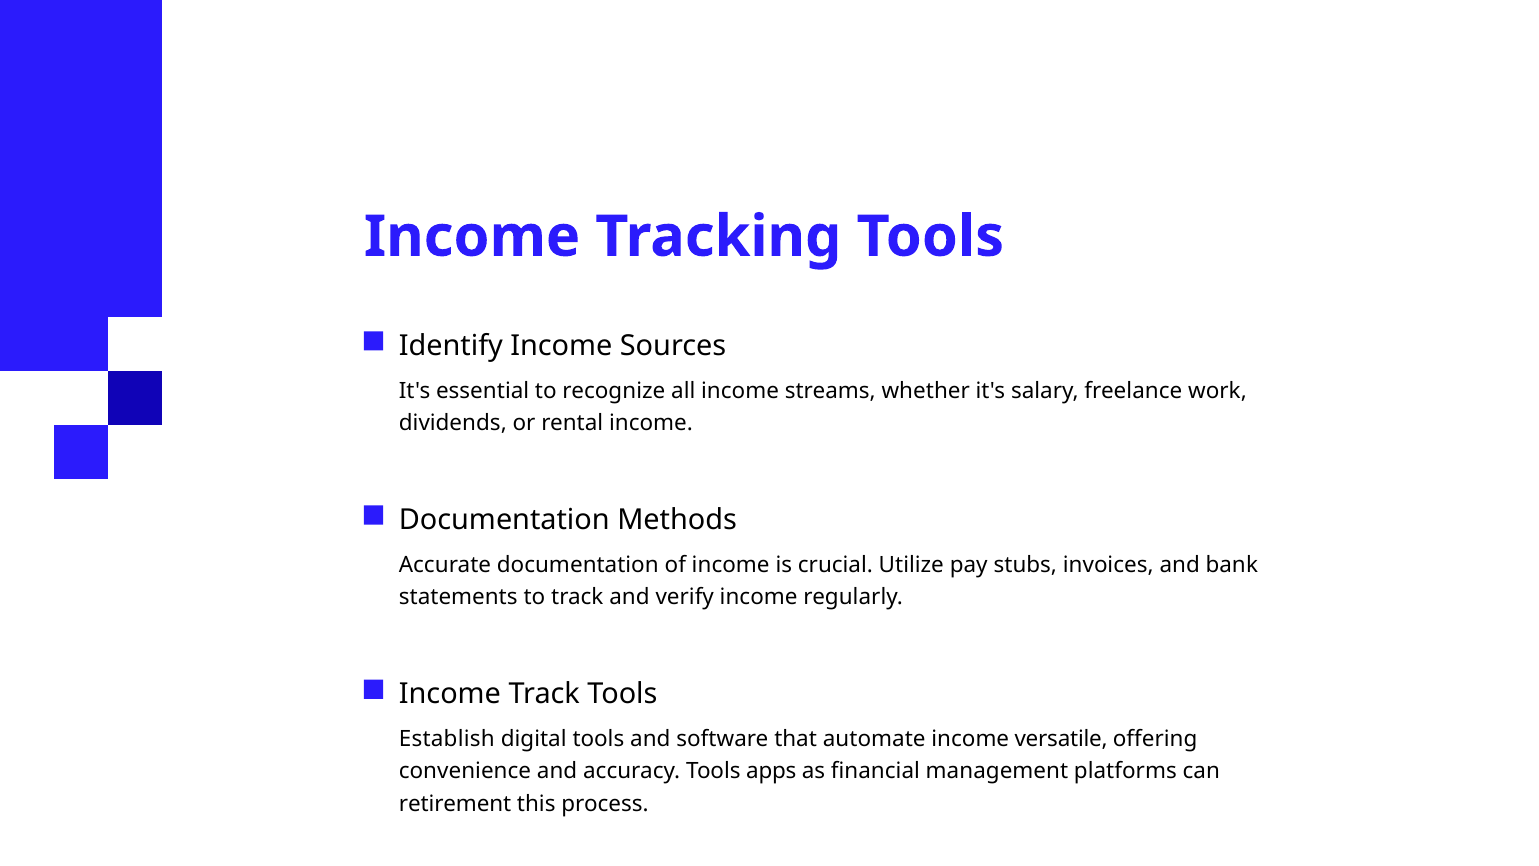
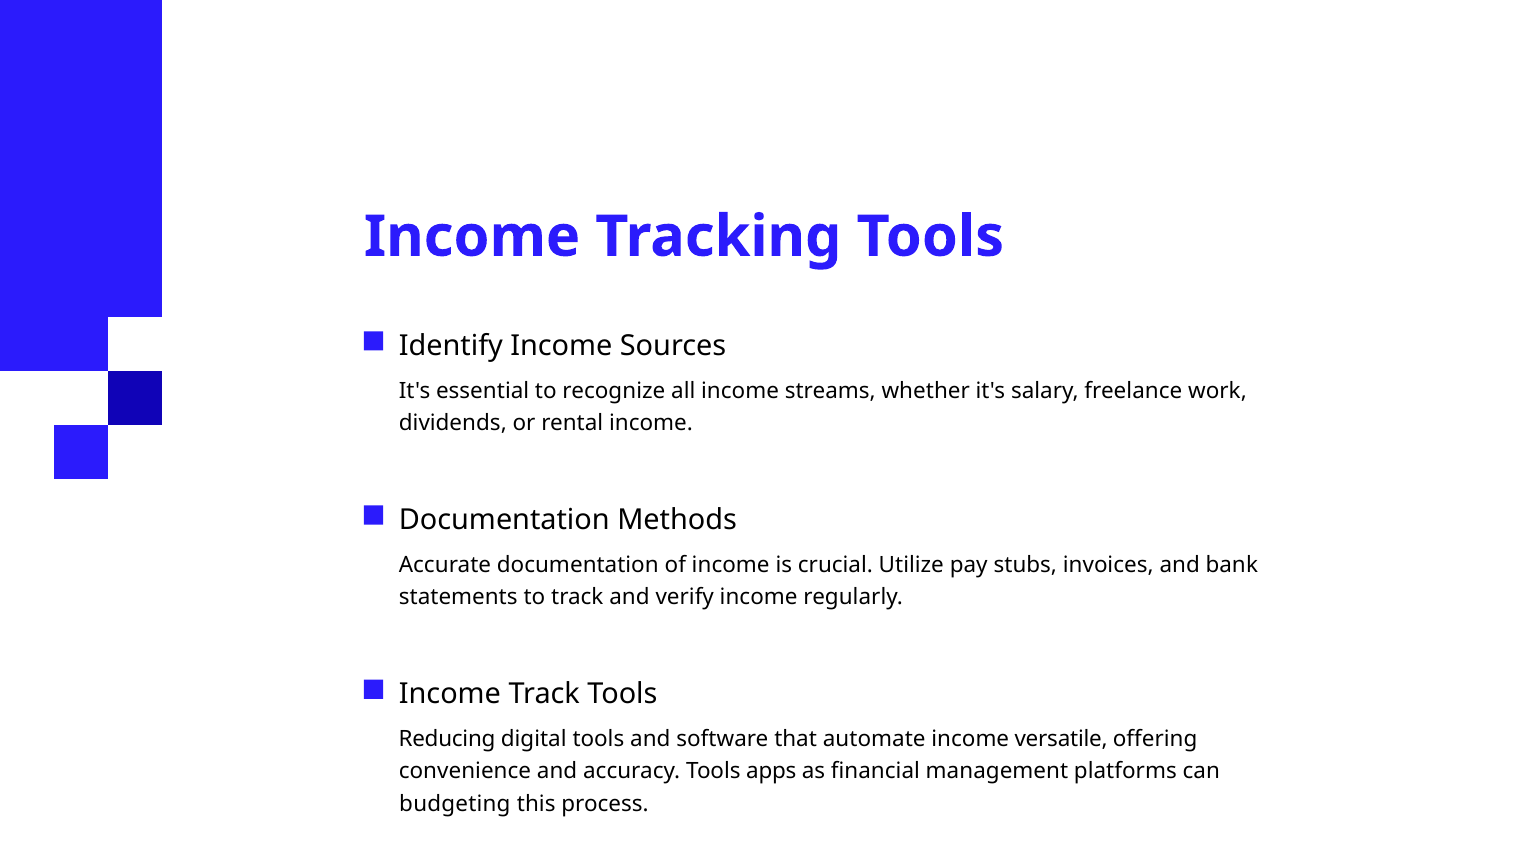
Establish: Establish -> Reducing
retirement: retirement -> budgeting
